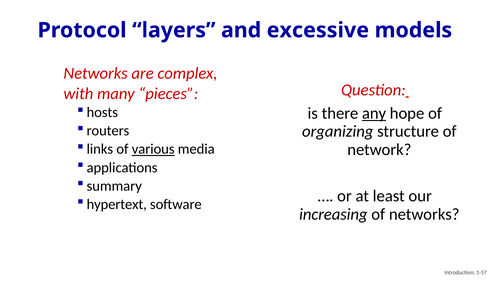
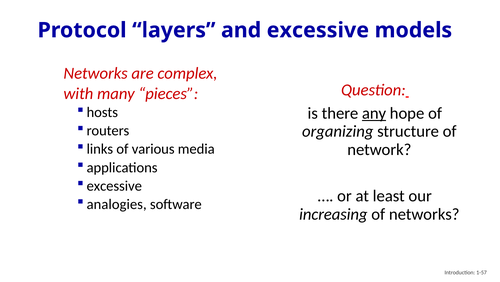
various underline: present -> none
summary at (114, 185): summary -> excessive
hypertext: hypertext -> analogies
